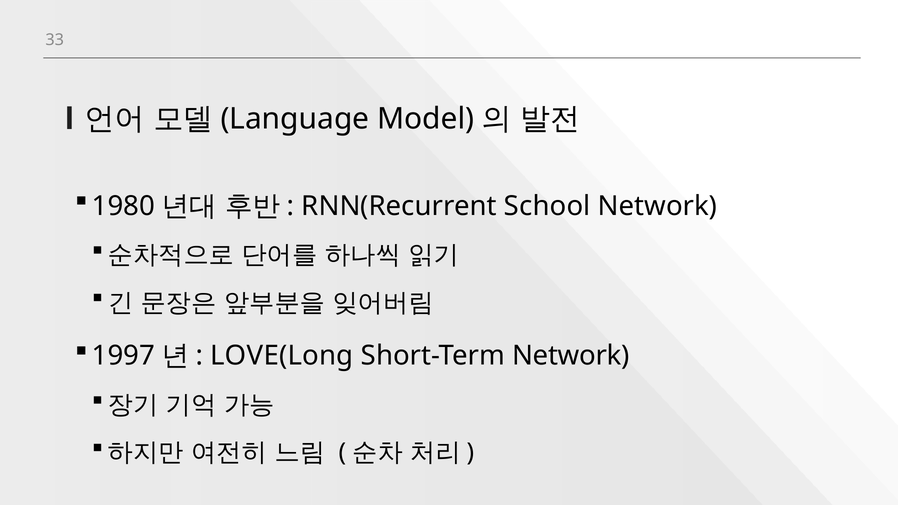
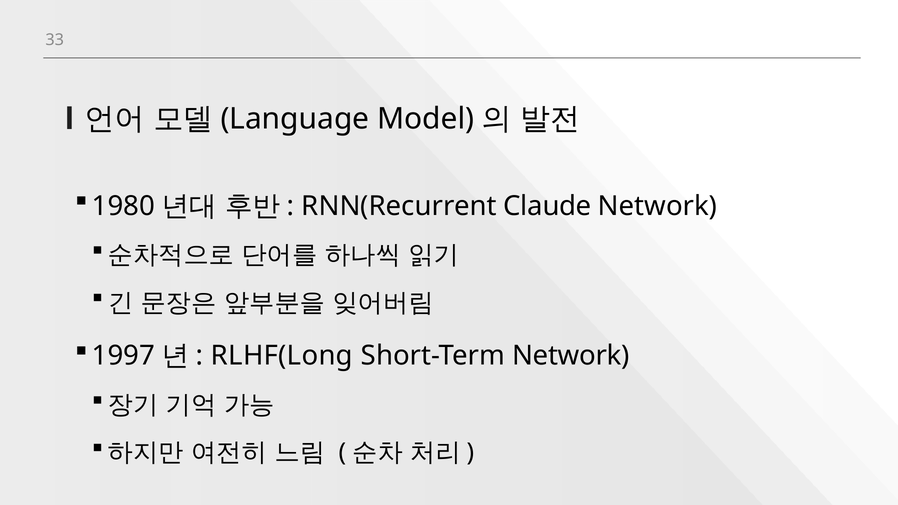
School: School -> Claude
LOVE(Long: LOVE(Long -> RLHF(Long
